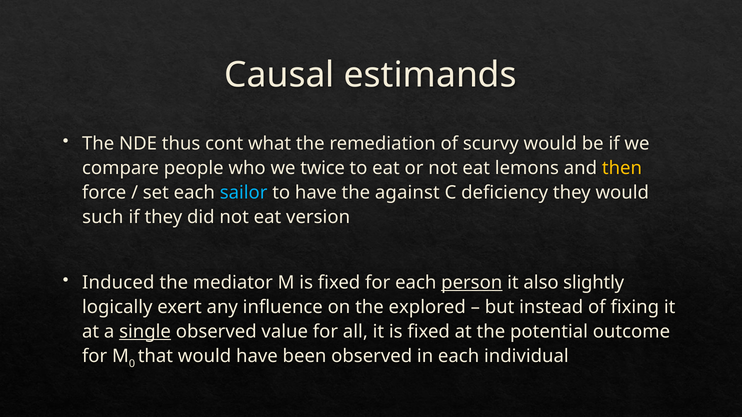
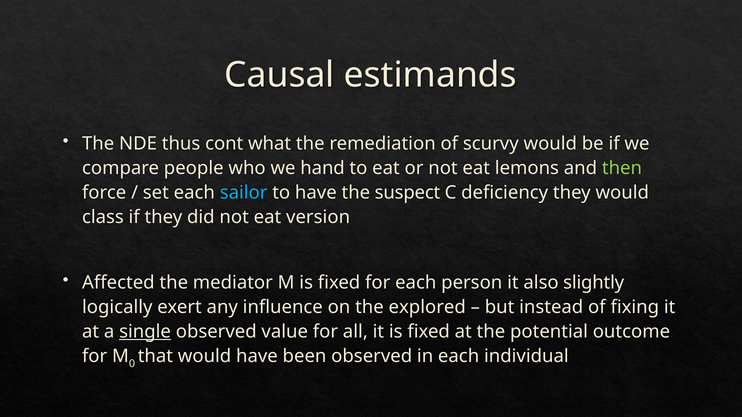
twice: twice -> hand
then colour: yellow -> light green
against: against -> suspect
such: such -> class
Induced: Induced -> Affected
person underline: present -> none
